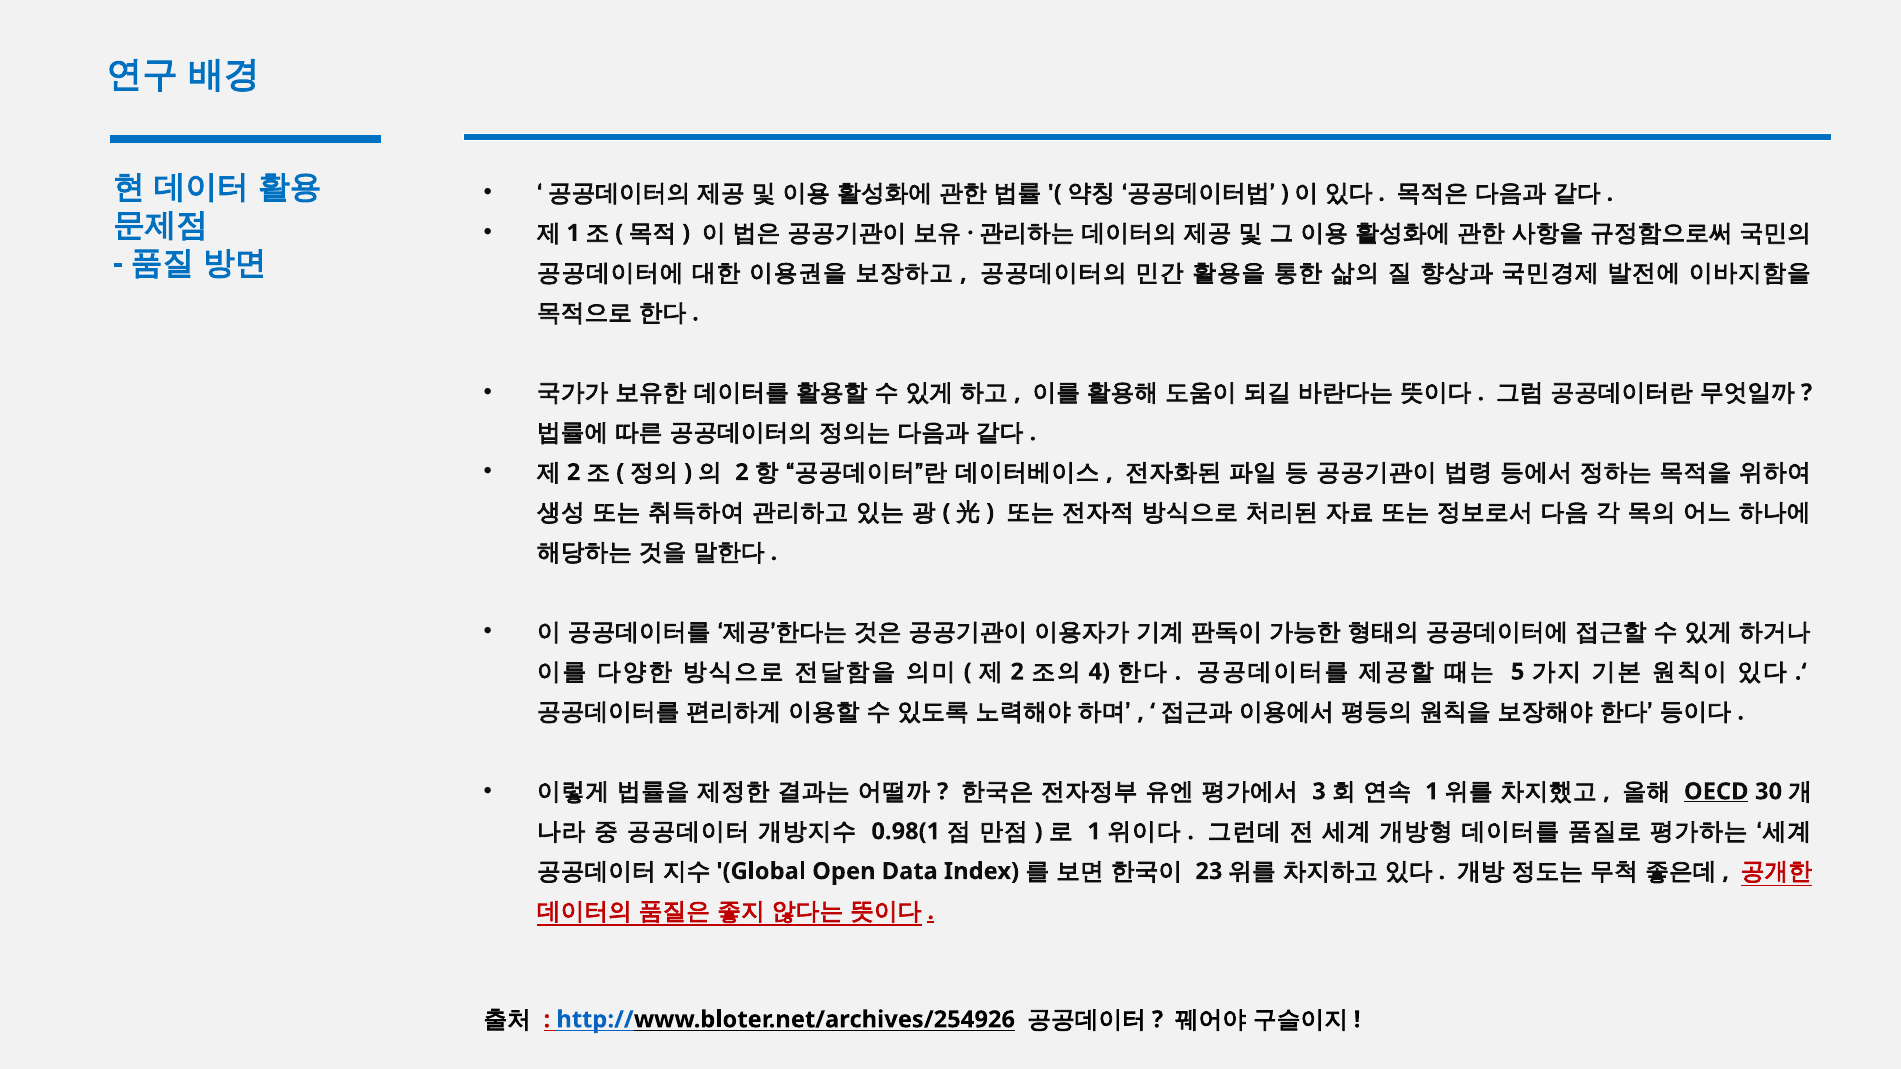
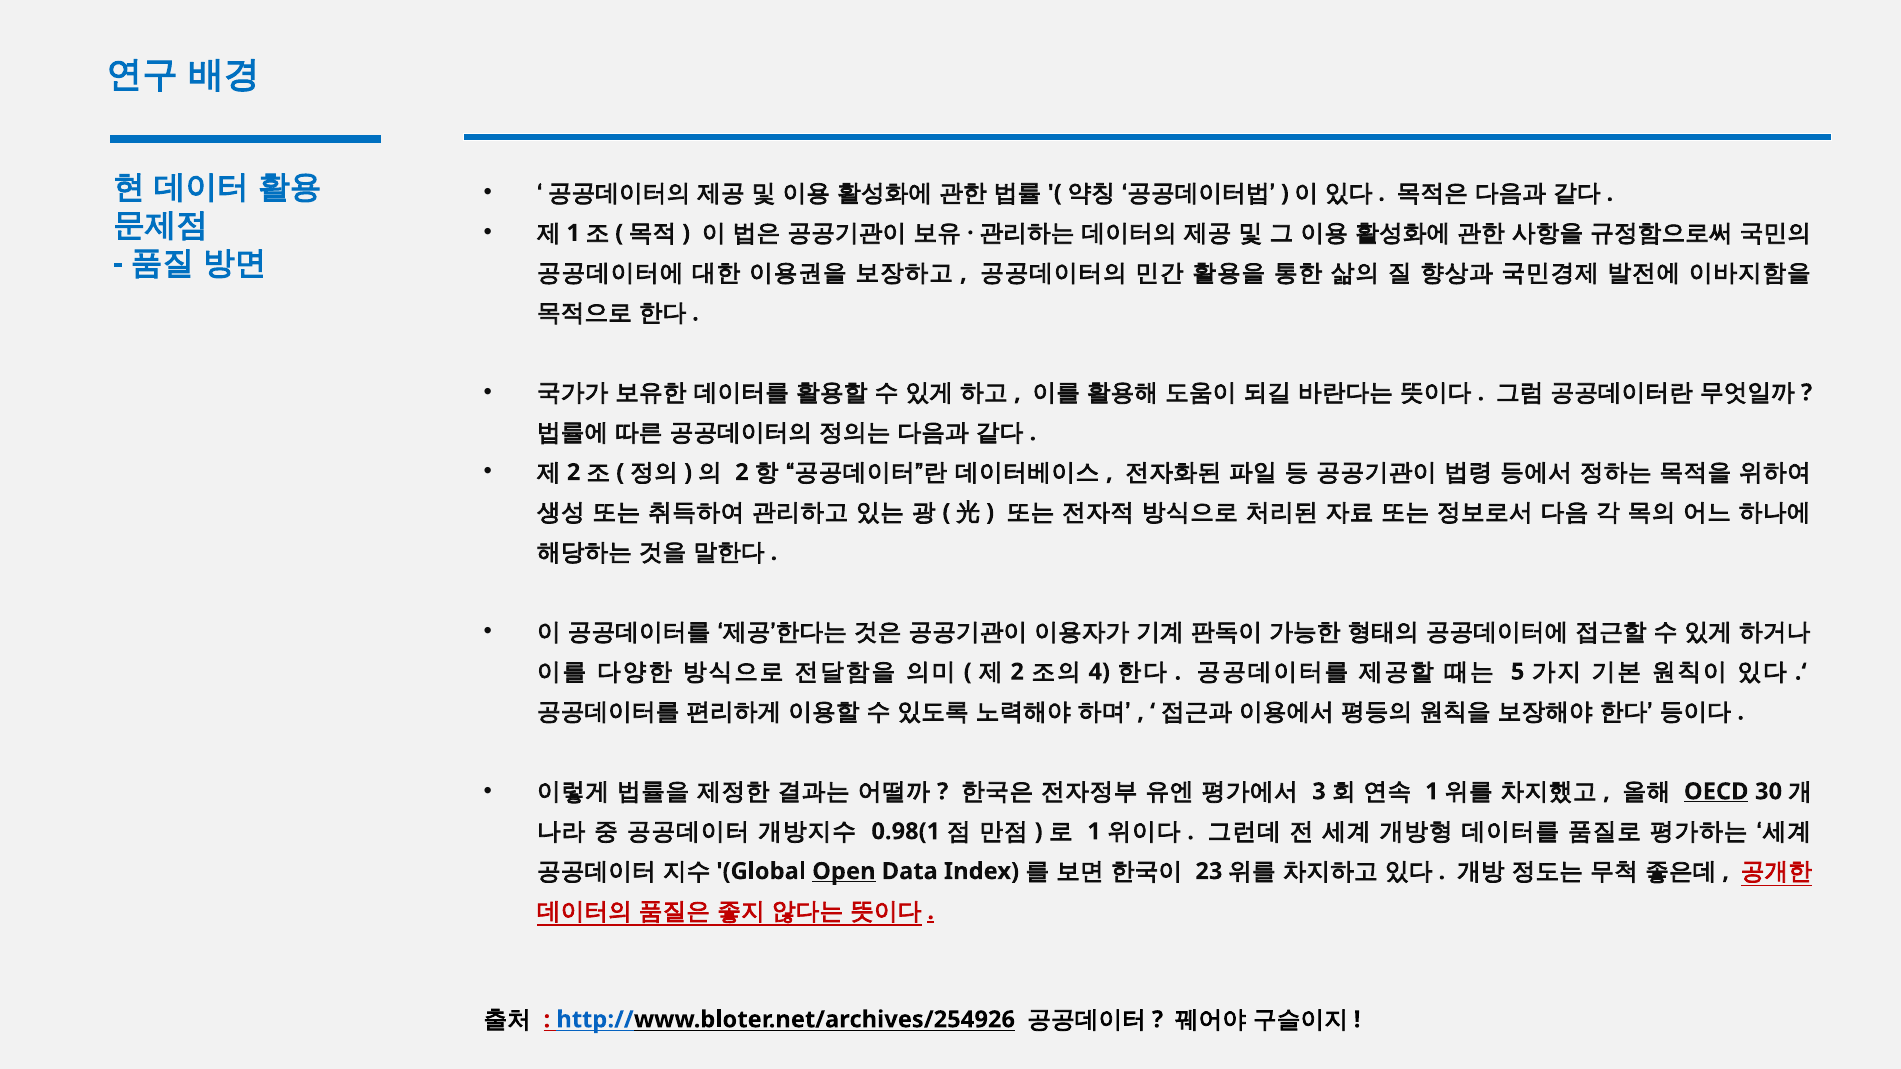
Open underline: none -> present
